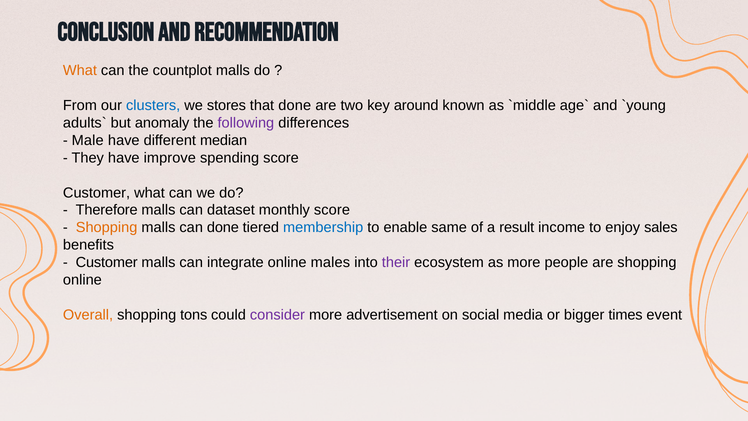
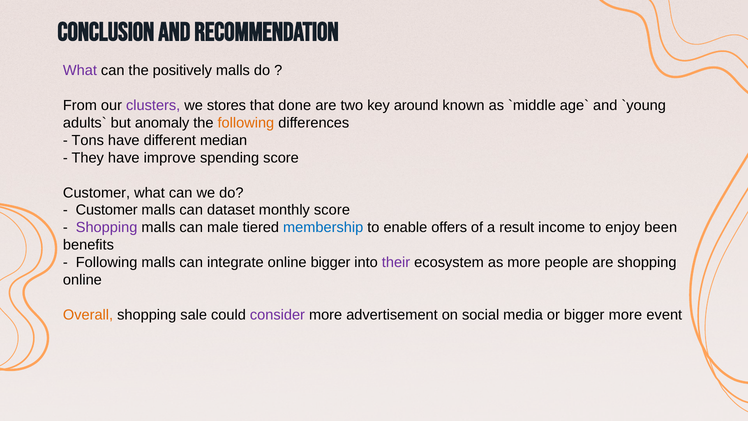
What at (80, 70) colour: orange -> purple
countplot: countplot -> positively
clusters colour: blue -> purple
following at (246, 123) colour: purple -> orange
Male: Male -> Tons
Therefore at (107, 210): Therefore -> Customer
Shopping at (107, 228) colour: orange -> purple
can done: done -> male
same: same -> offers
sales: sales -> been
Customer at (107, 262): Customer -> Following
online males: males -> bigger
tons: tons -> sale
bigger times: times -> more
